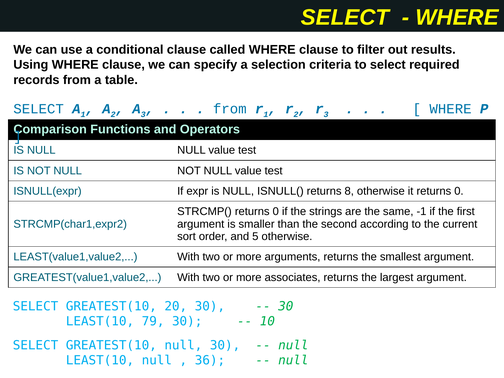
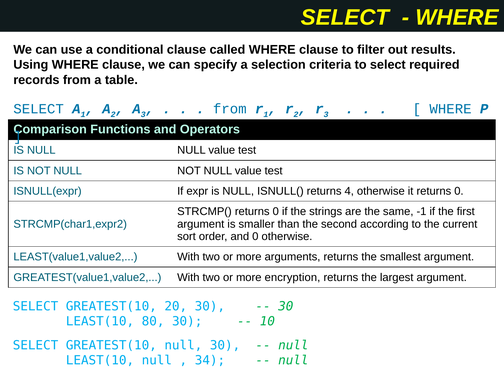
8: 8 -> 4
and 5: 5 -> 0
associates: associates -> encryption
79: 79 -> 80
36: 36 -> 34
